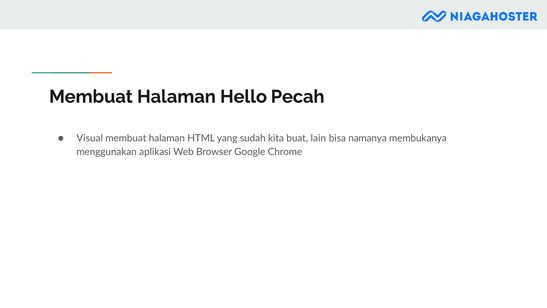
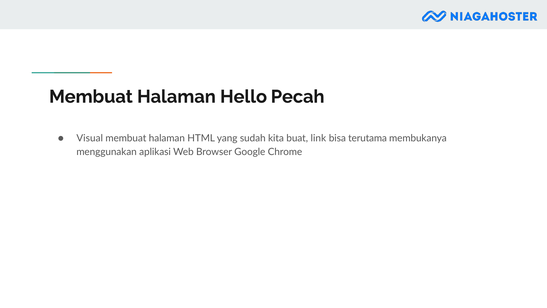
lain: lain -> link
namanya: namanya -> terutama
